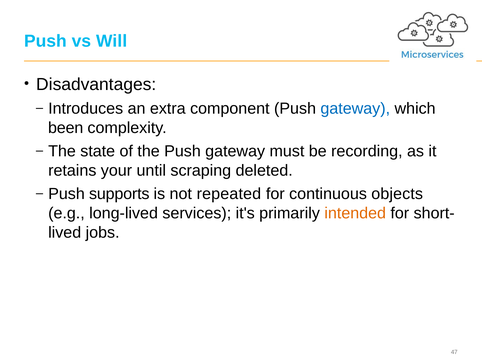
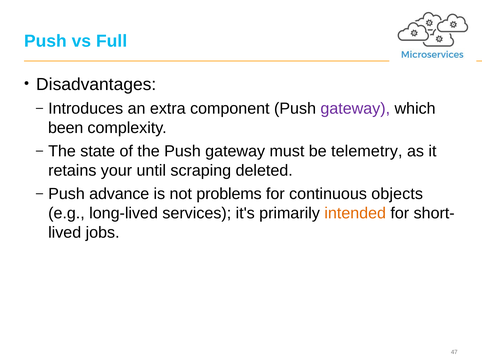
Will: Will -> Full
gateway at (355, 109) colour: blue -> purple
recording: recording -> telemetry
supports: supports -> advance
repeated: repeated -> problems
